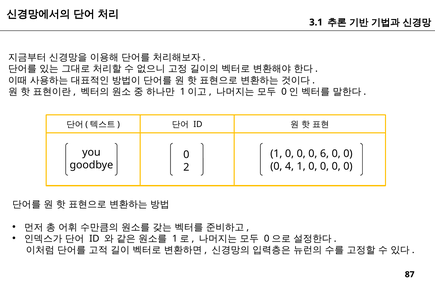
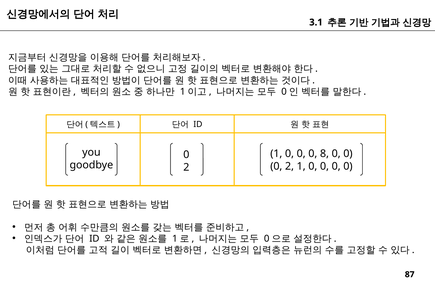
6: 6 -> 8
4 at (290, 166): 4 -> 2
